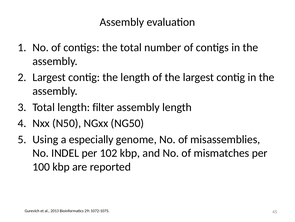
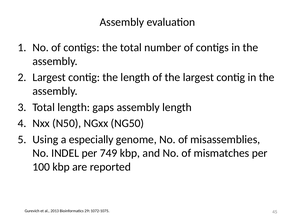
filter: filter -> gaps
102: 102 -> 749
